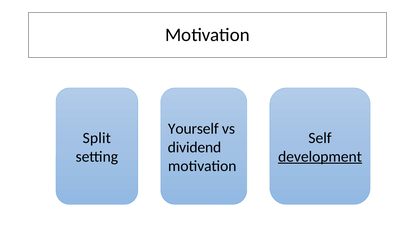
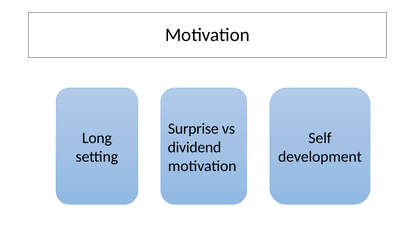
Yourself: Yourself -> Surprise
Split: Split -> Long
development underline: present -> none
